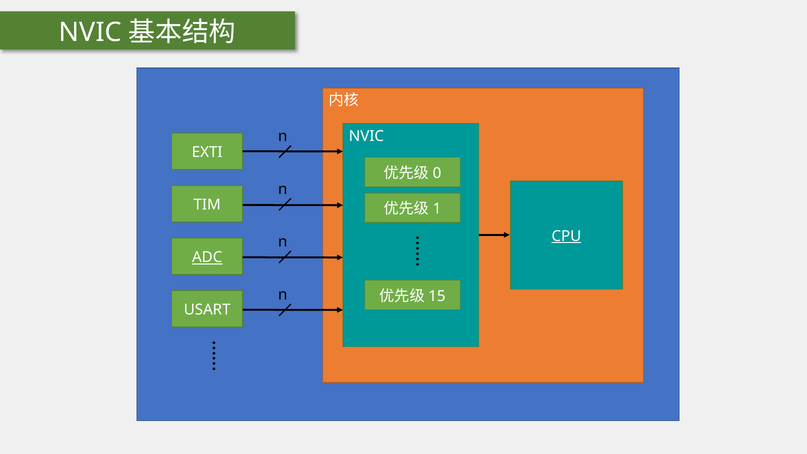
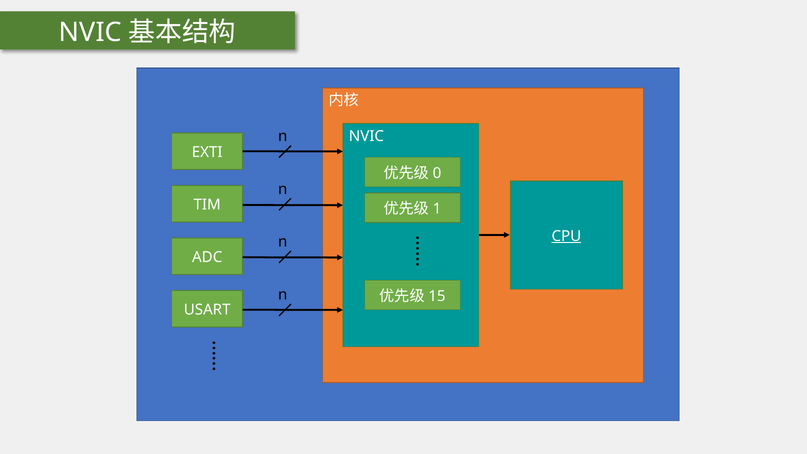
ADC underline: present -> none
